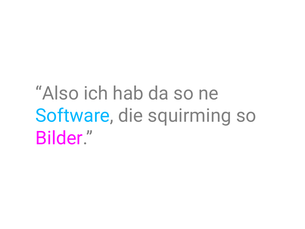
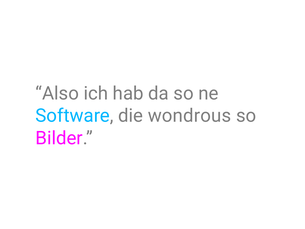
squirming: squirming -> wondrous
